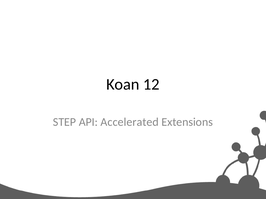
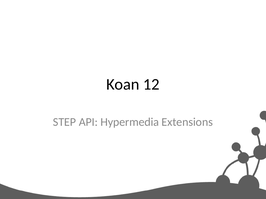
Accelerated: Accelerated -> Hypermedia
